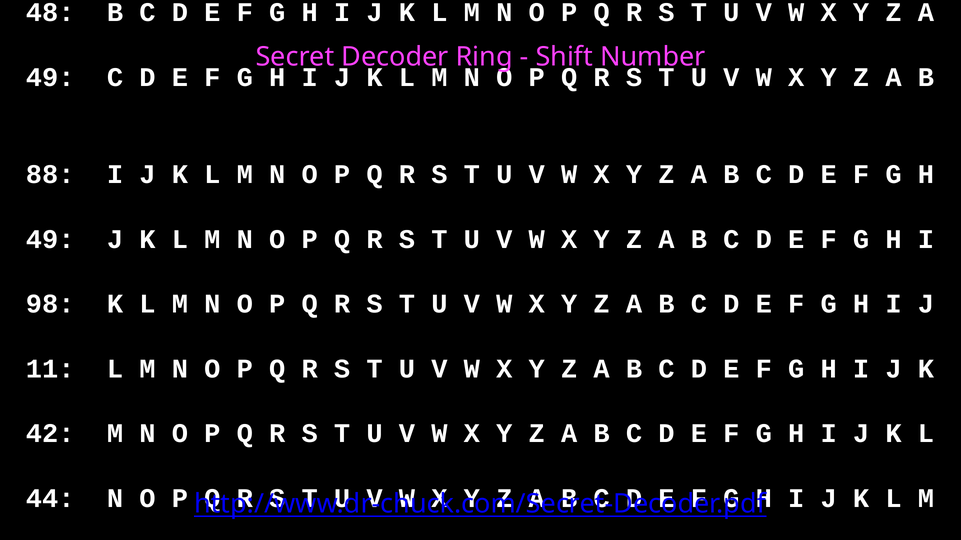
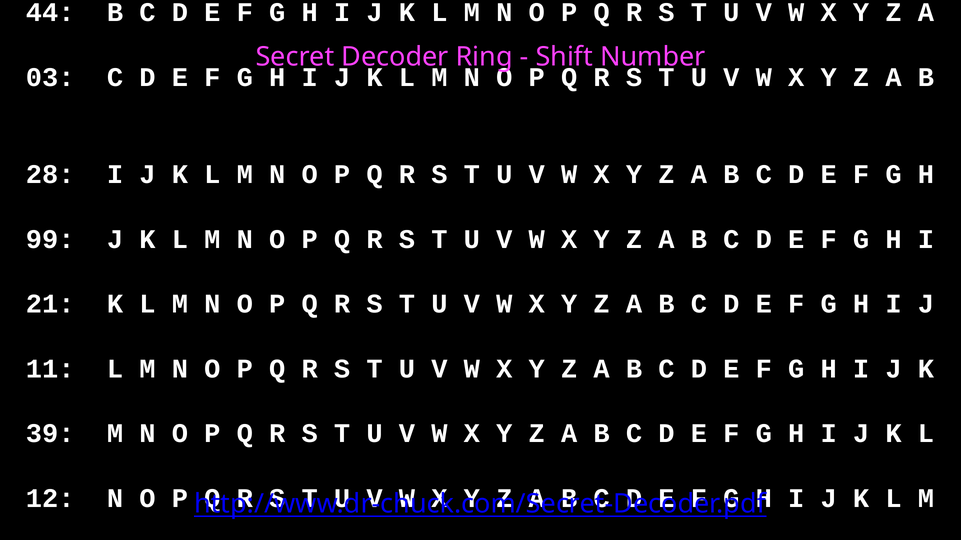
48: 48 -> 44
49 at (50, 77): 49 -> 03
88: 88 -> 28
49 at (50, 239): 49 -> 99
98: 98 -> 21
42: 42 -> 39
44: 44 -> 12
